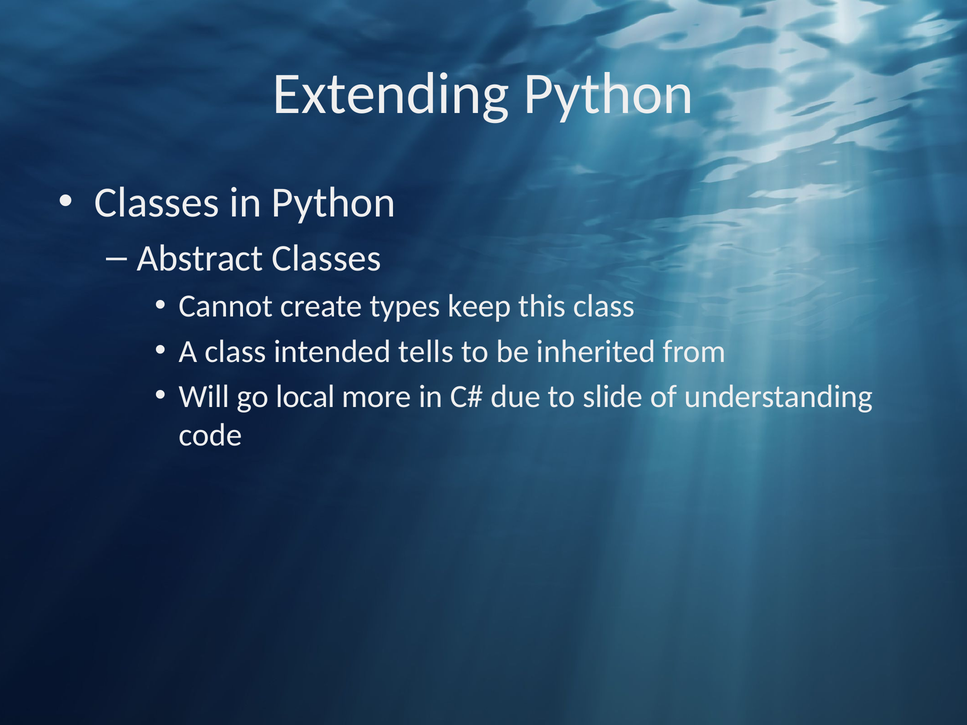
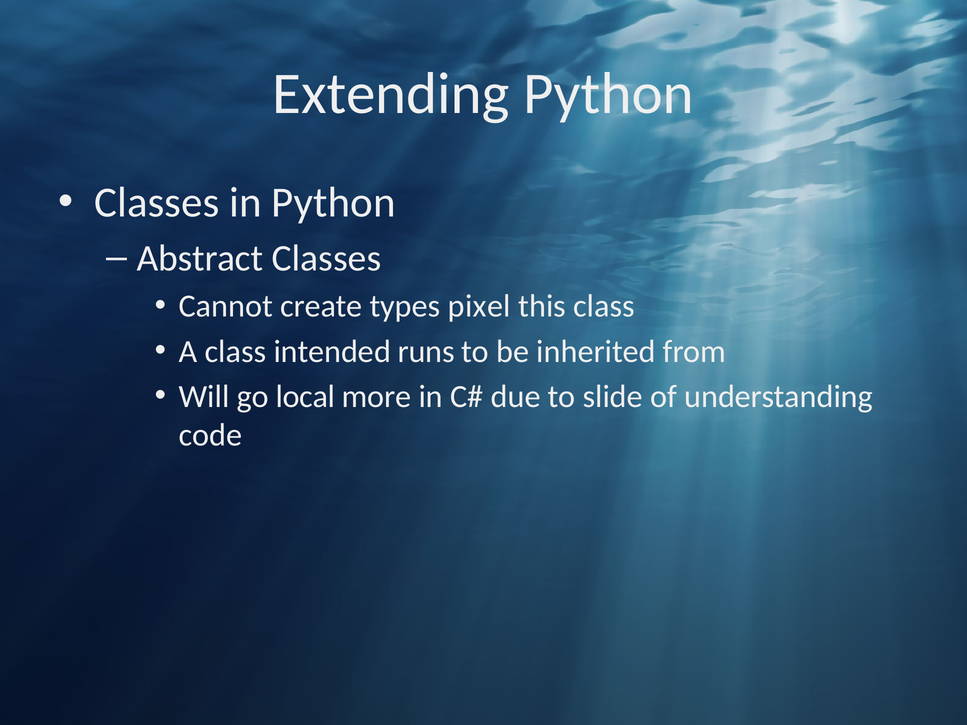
keep: keep -> pixel
tells: tells -> runs
